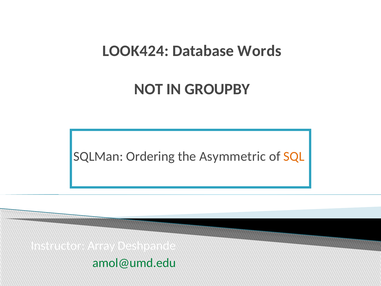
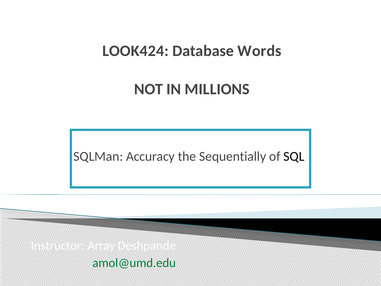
GROUPBY: GROUPBY -> MILLIONS
Ordering: Ordering -> Accuracy
Asymmetric: Asymmetric -> Sequentially
SQL colour: orange -> black
